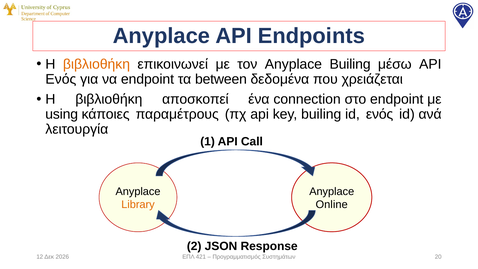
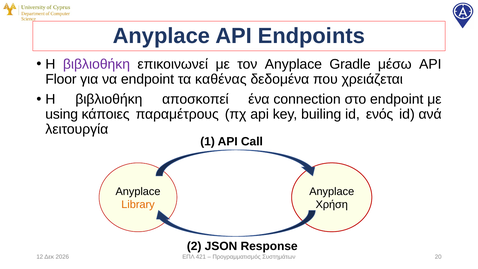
βιβλιοθήκη at (96, 64) colour: orange -> purple
Anyplace Builing: Builing -> Gradle
Ενός at (61, 79): Ενός -> Floor
between: between -> καθένας
Online: Online -> Χρήση
